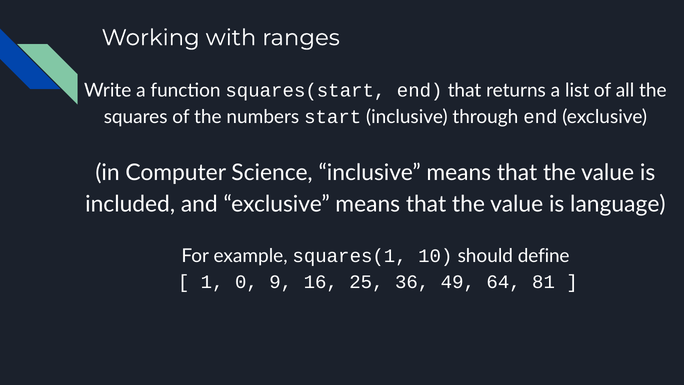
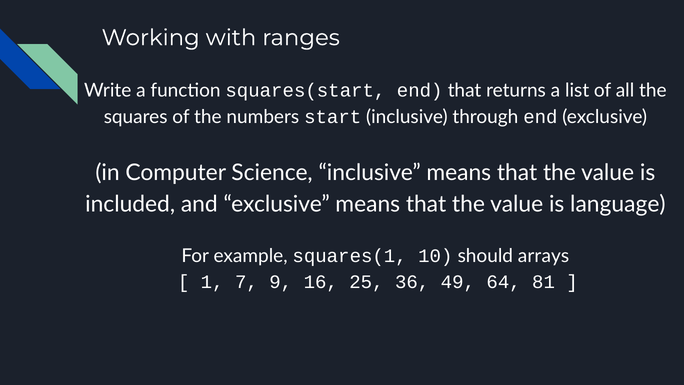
define: define -> arrays
0: 0 -> 7
